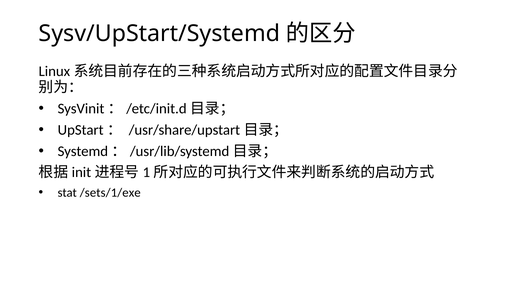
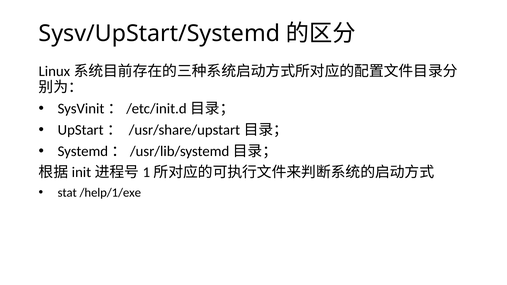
/sets/1/exe: /sets/1/exe -> /help/1/exe
